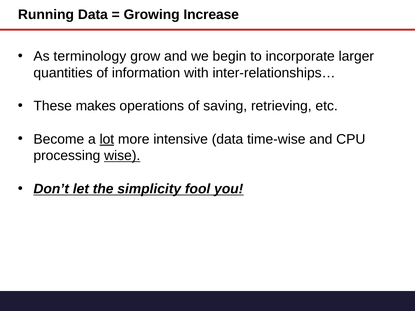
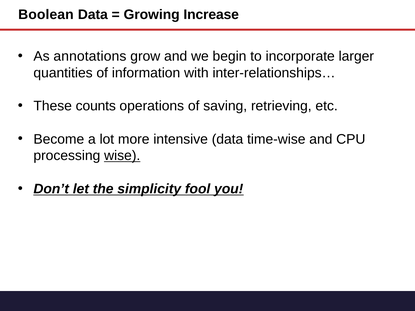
Running: Running -> Boolean
terminology: terminology -> annotations
makes: makes -> counts
lot underline: present -> none
